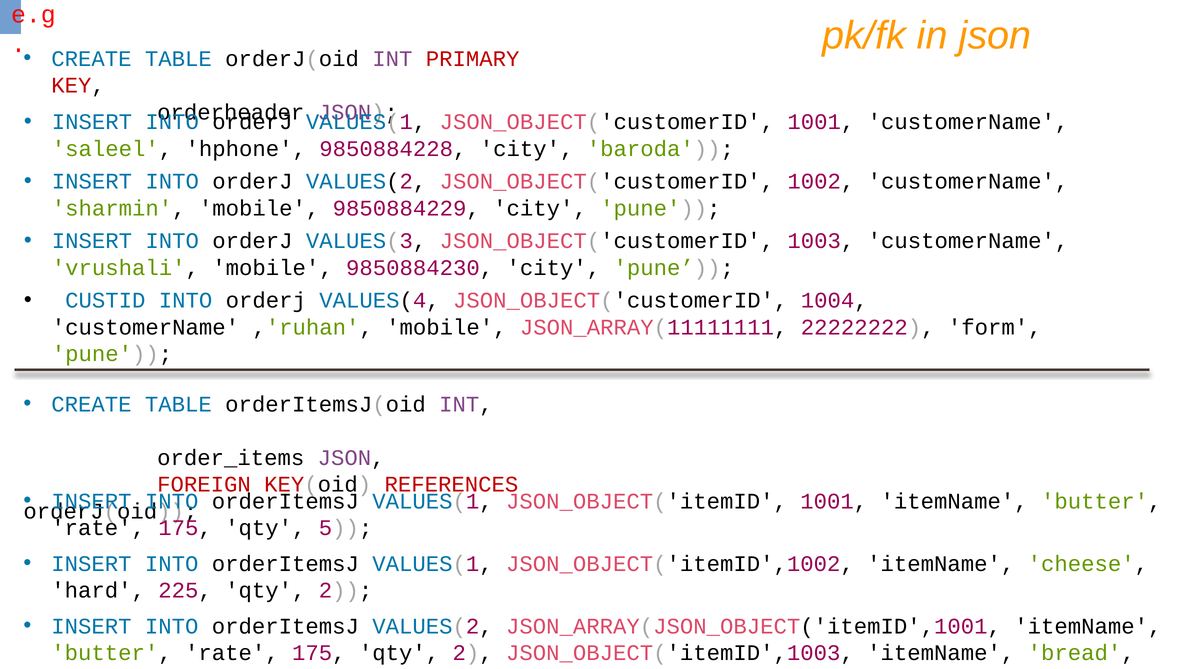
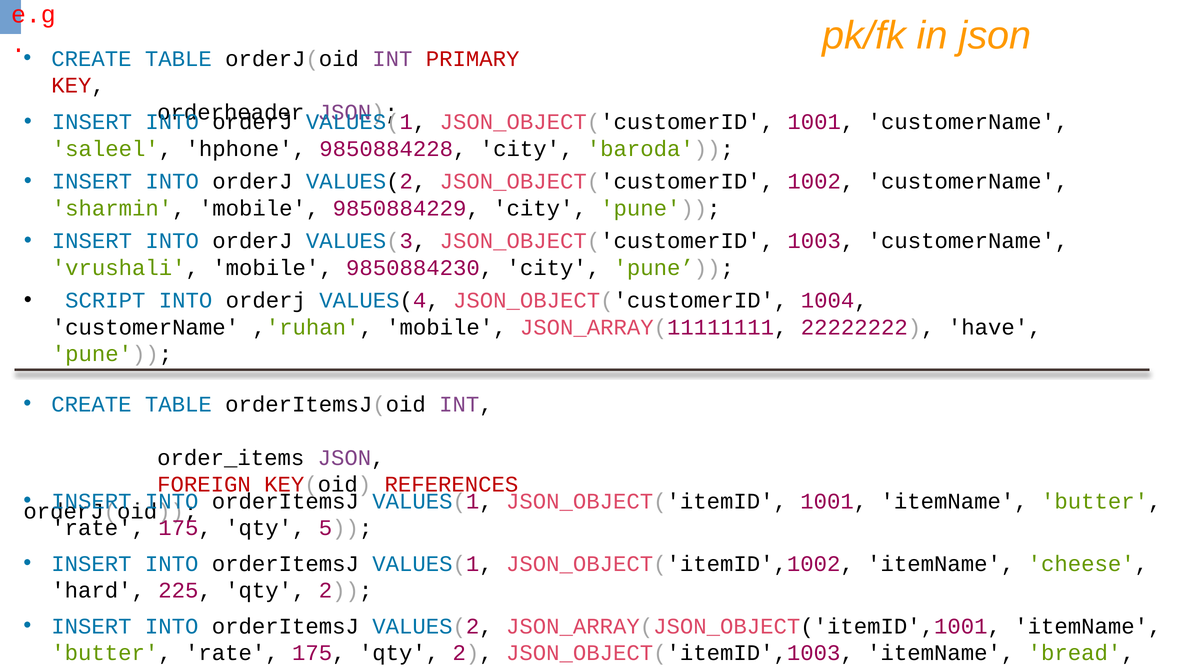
CUSTID: CUSTID -> SCRIPT
form: form -> have
